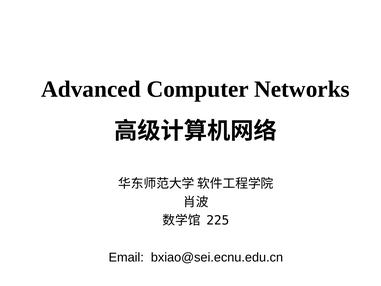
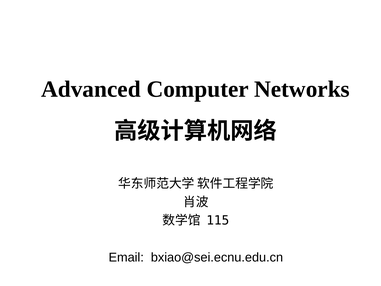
225: 225 -> 115
